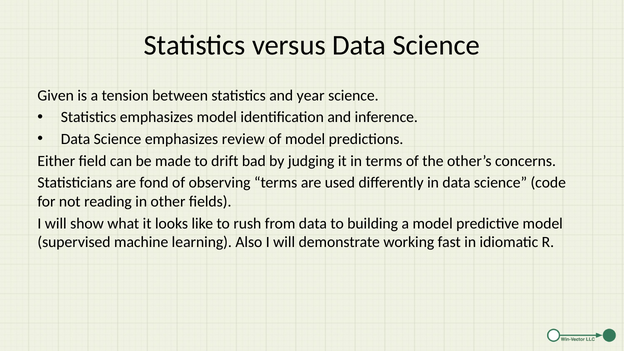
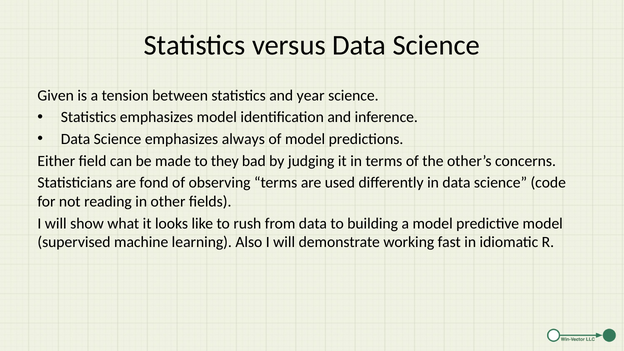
review: review -> always
drift: drift -> they
